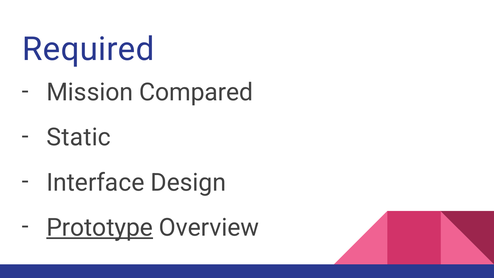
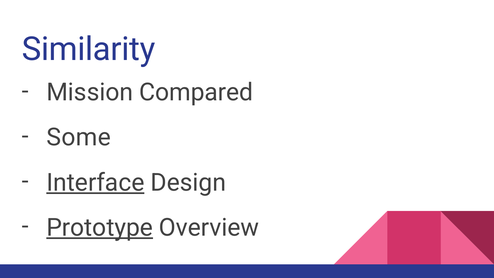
Required: Required -> Similarity
Static: Static -> Some
Interface underline: none -> present
